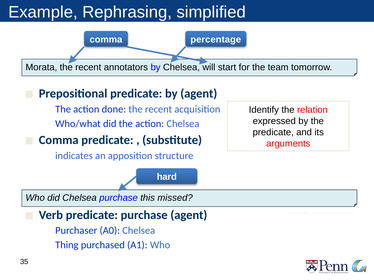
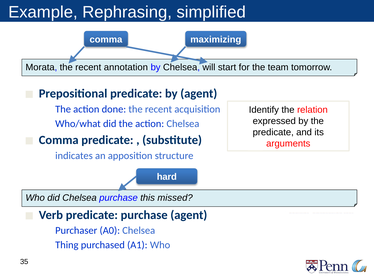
percentage: percentage -> maximizing
annotators: annotators -> annotation
